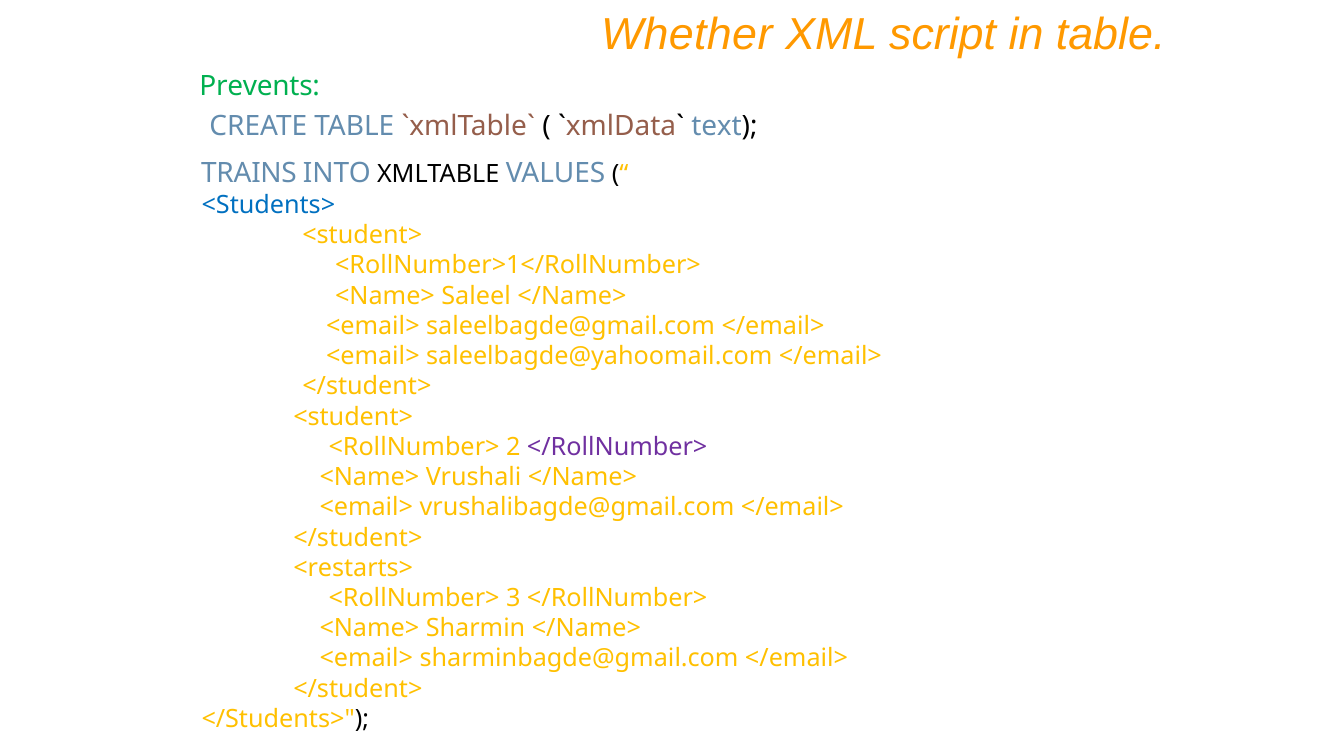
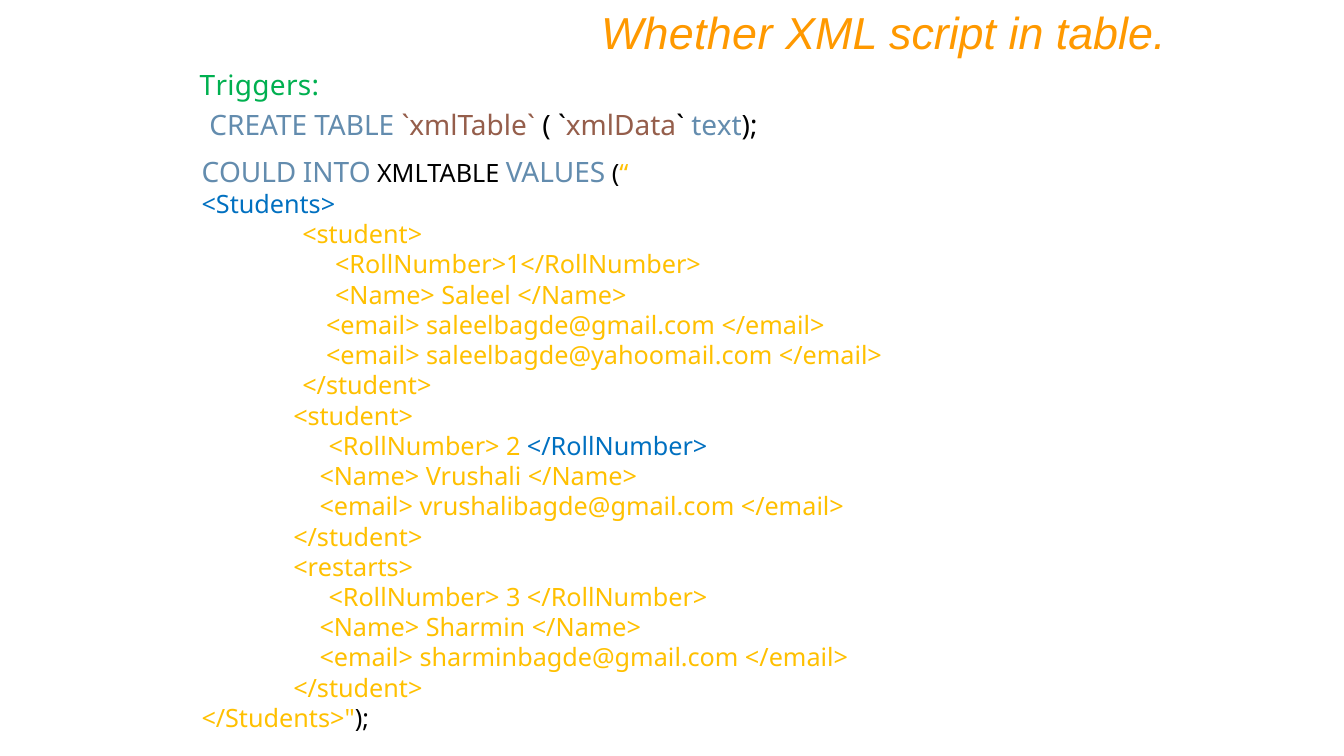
Prevents: Prevents -> Triggers
TRAINS: TRAINS -> COULD
</RollNumber> at (617, 447) colour: purple -> blue
